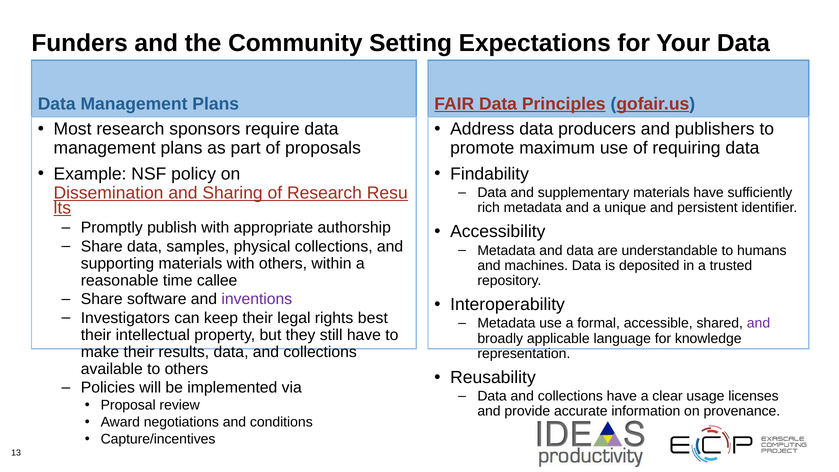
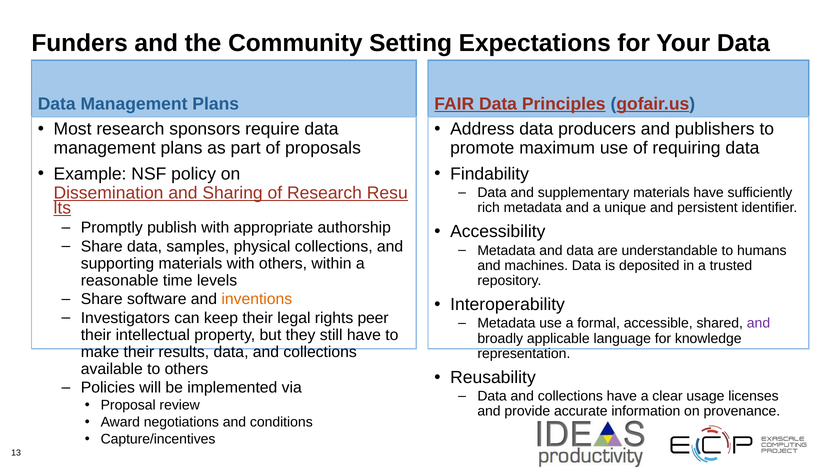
callee: callee -> levels
inventions colour: purple -> orange
best: best -> peer
